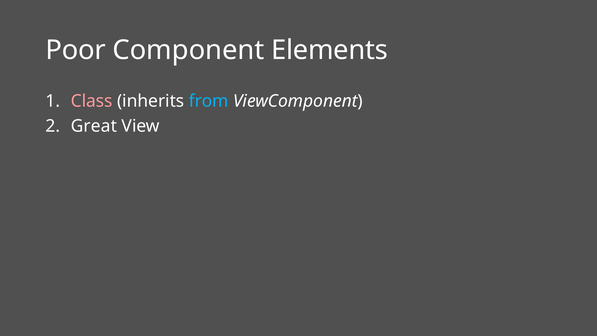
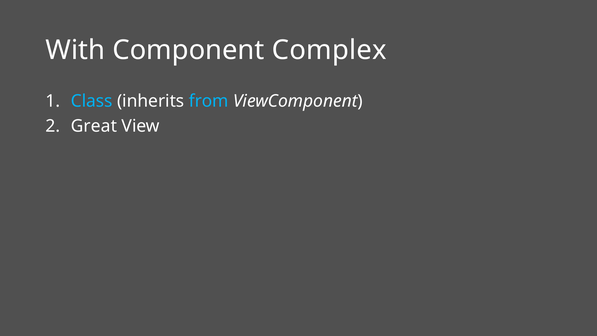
Poor: Poor -> With
Elements: Elements -> Complex
Class colour: pink -> light blue
